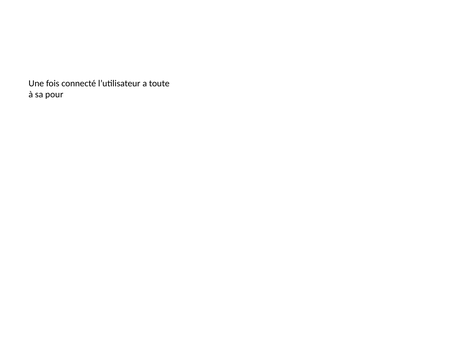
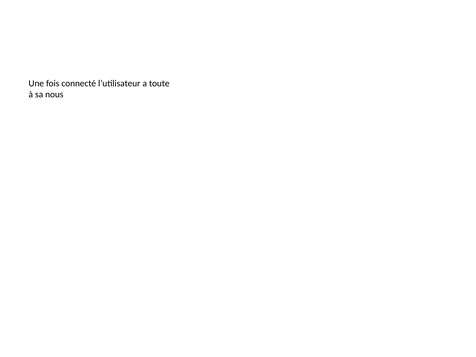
pour: pour -> nous
